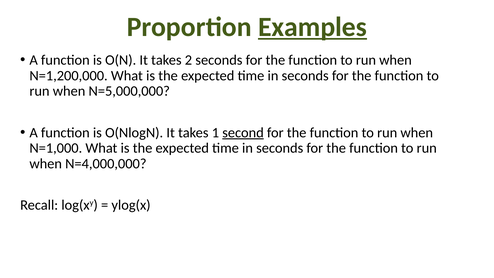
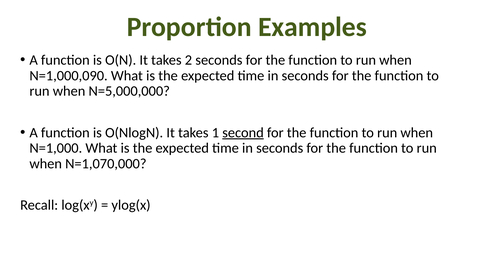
Examples underline: present -> none
N=1,200,000: N=1,200,000 -> N=1,000,090
N=4,000,000: N=4,000,000 -> N=1,070,000
